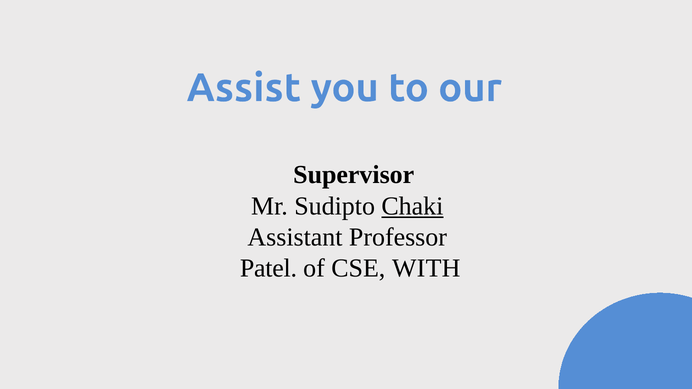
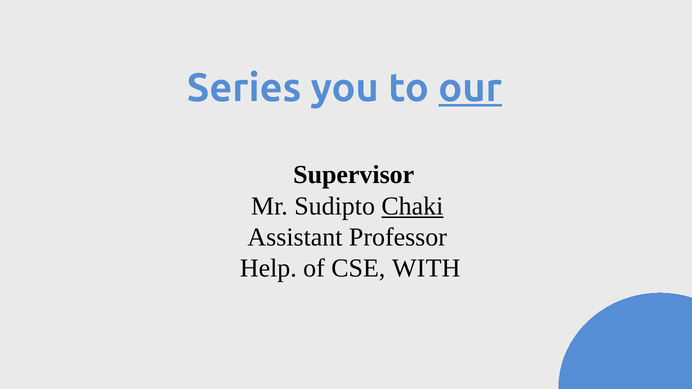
Assist: Assist -> Series
our underline: none -> present
Patel: Patel -> Help
